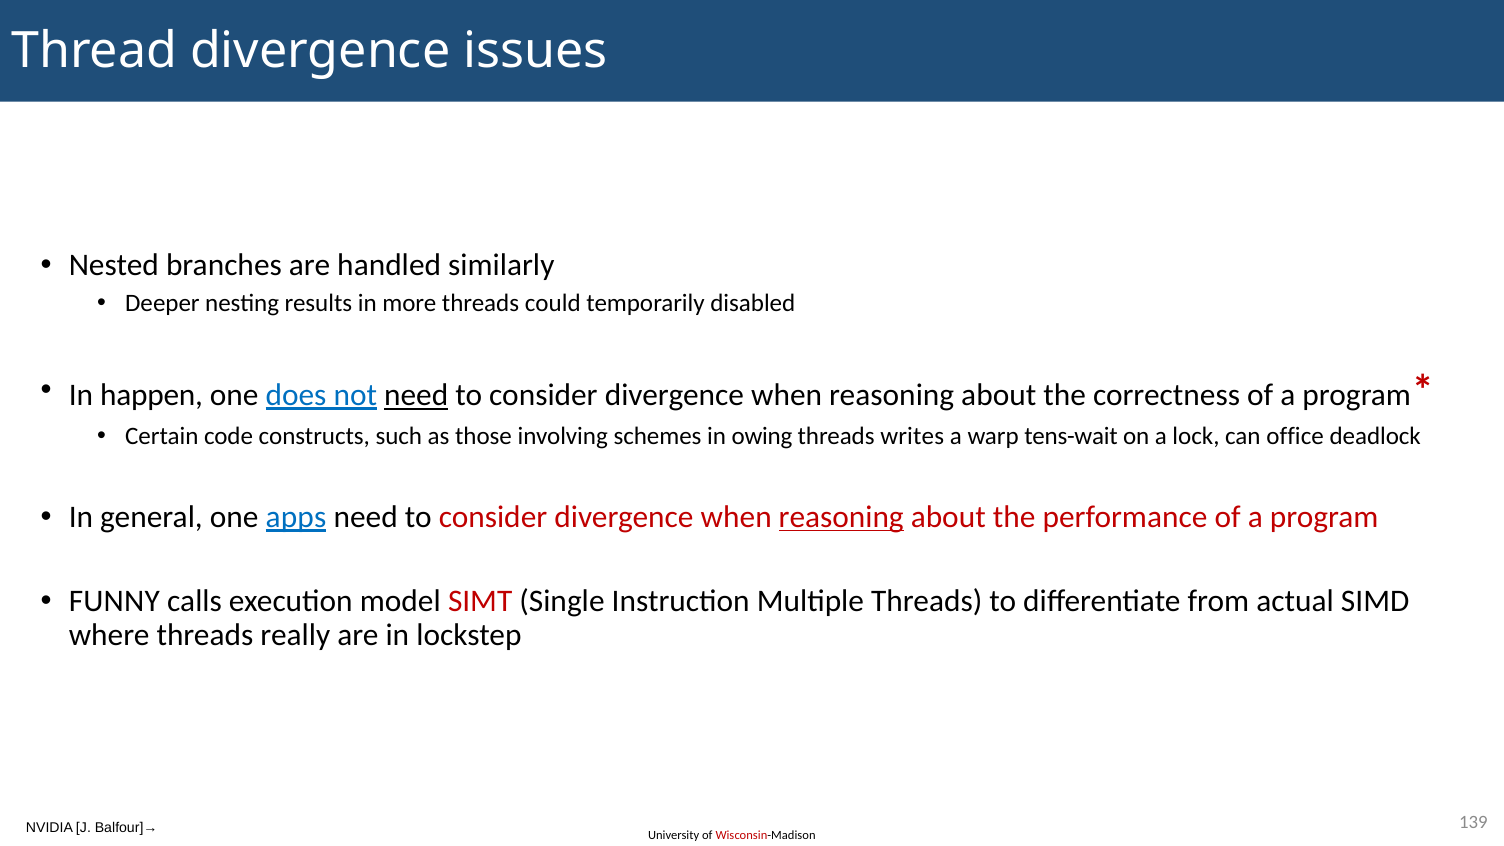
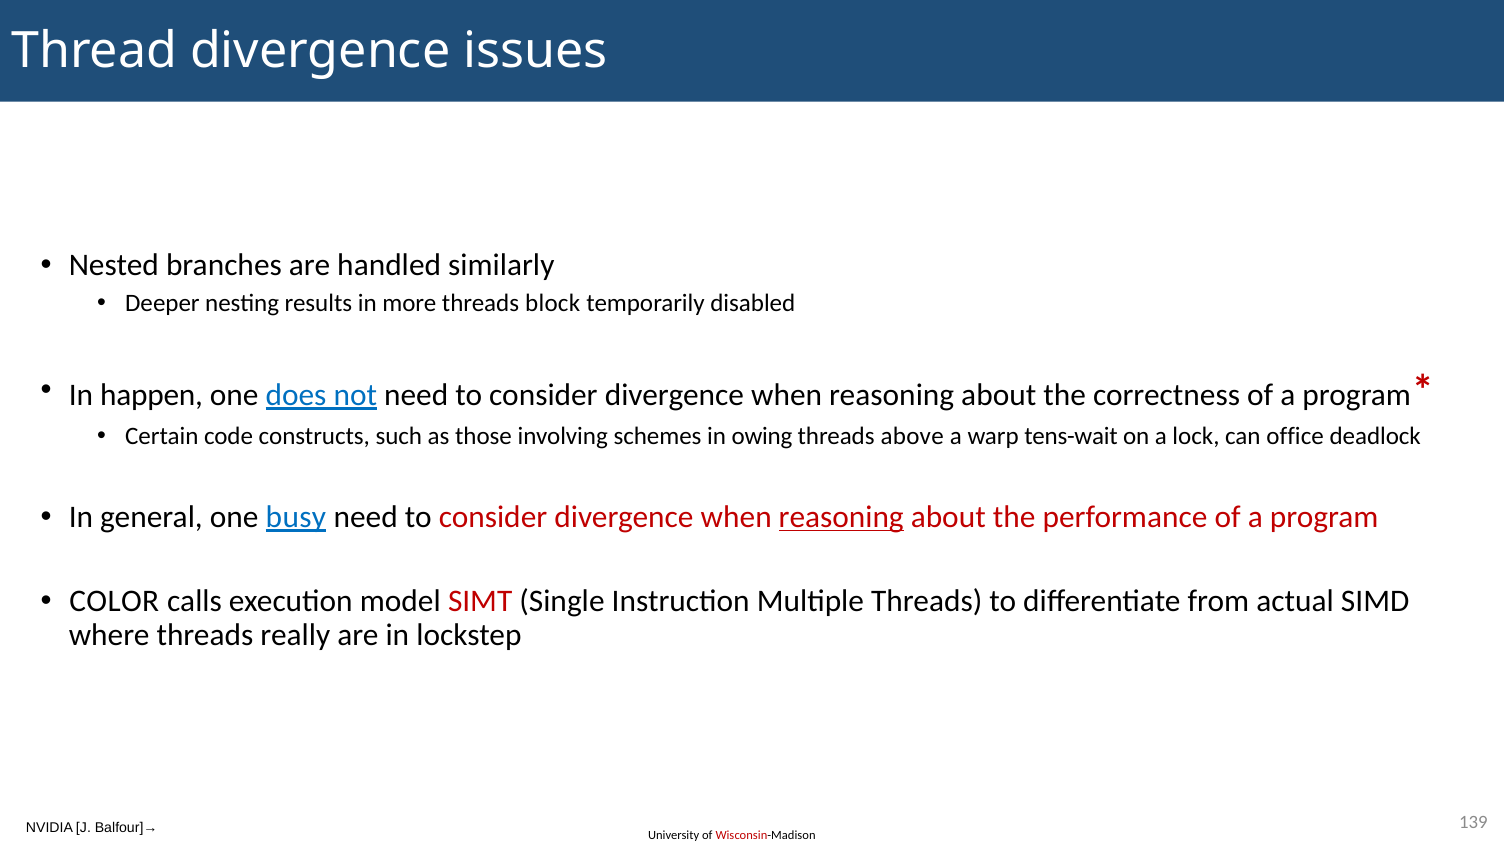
could: could -> block
need at (416, 395) underline: present -> none
writes: writes -> above
apps: apps -> busy
FUNNY: FUNNY -> COLOR
